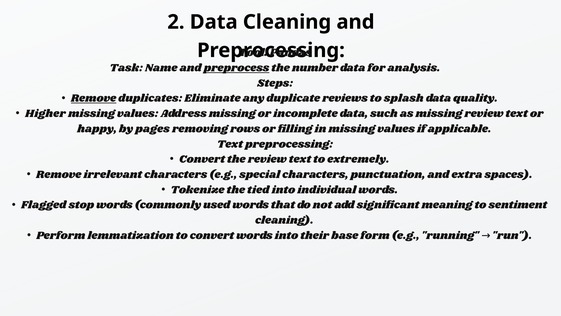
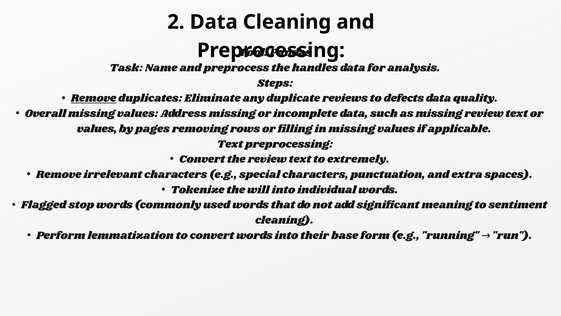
preprocess underline: present -> none
number: number -> handles
splash: splash -> defects
Higher: Higher -> Overall
happy at (97, 129): happy -> values
tied: tied -> will
